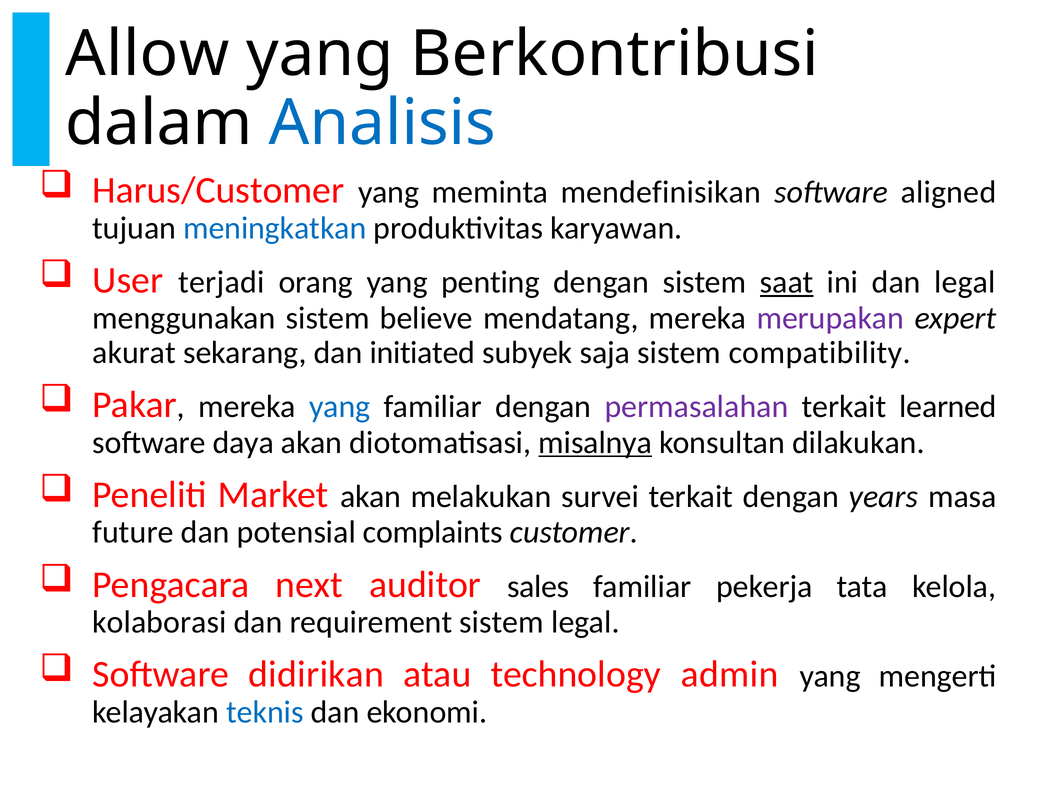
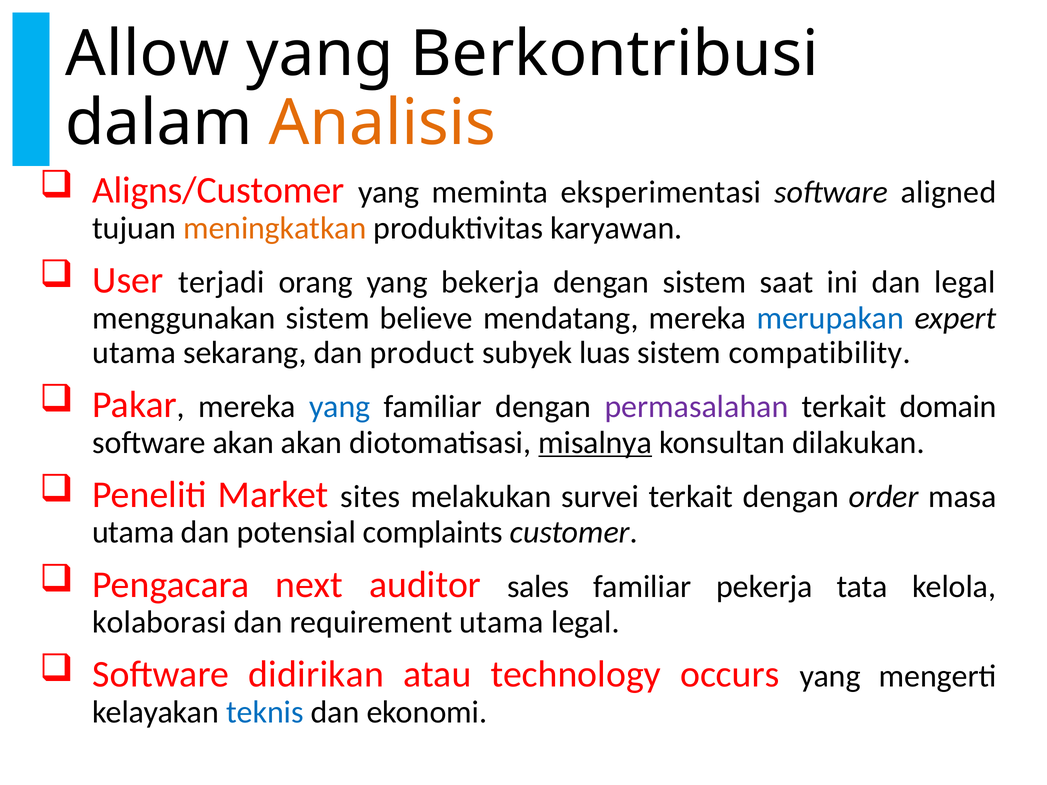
Analisis colour: blue -> orange
Harus/Customer: Harus/Customer -> Aligns/Customer
mendefinisikan: mendefinisikan -> eksperimentasi
meningkatkan colour: blue -> orange
penting: penting -> bekerja
saat underline: present -> none
merupakan colour: purple -> blue
akurat at (134, 353): akurat -> utama
initiated: initiated -> product
saja: saja -> luas
learned: learned -> domain
software daya: daya -> akan
Market akan: akan -> sites
years: years -> order
future at (133, 533): future -> utama
requirement sistem: sistem -> utama
admin: admin -> occurs
